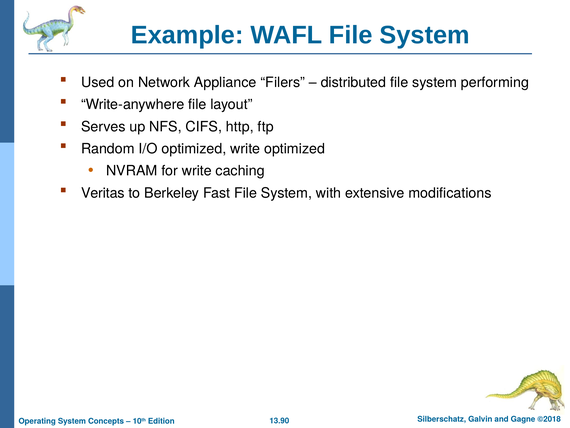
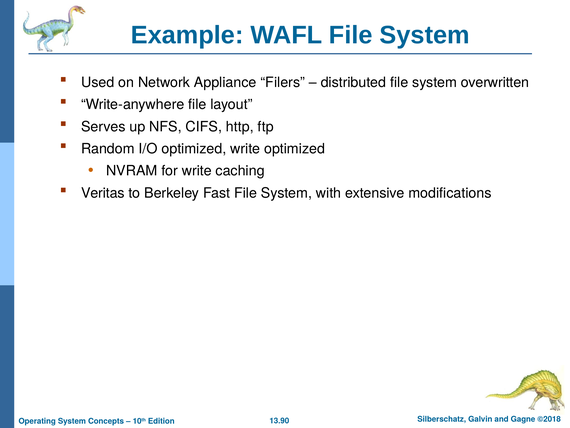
performing: performing -> overwritten
